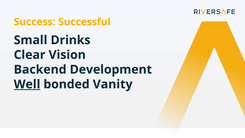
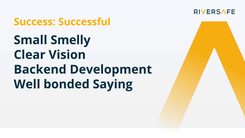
Drinks: Drinks -> Smelly
Well underline: present -> none
Vanity: Vanity -> Saying
